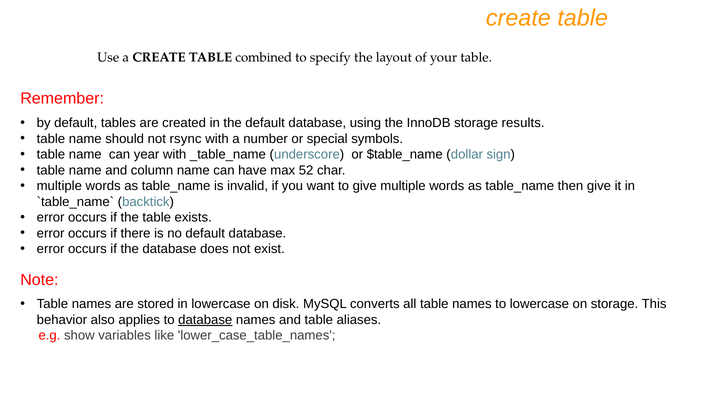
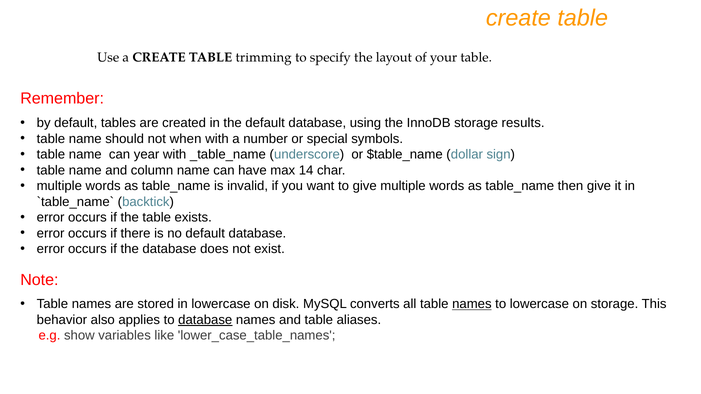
combined: combined -> trimming
rsync: rsync -> when
52: 52 -> 14
names at (472, 304) underline: none -> present
